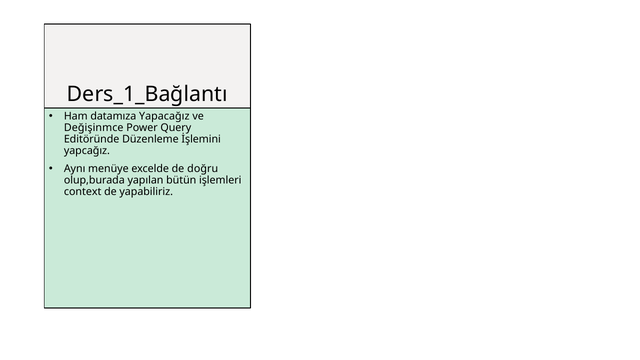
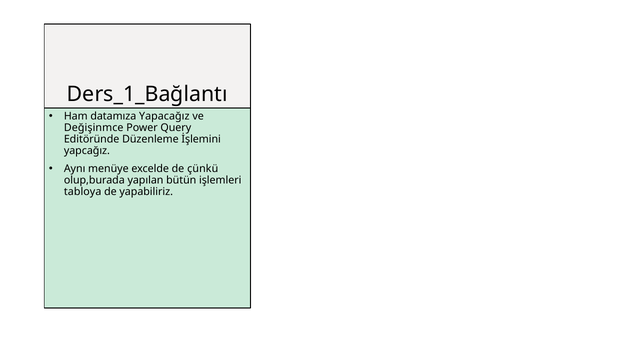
doğru: doğru -> çünkü
context: context -> tabloya
